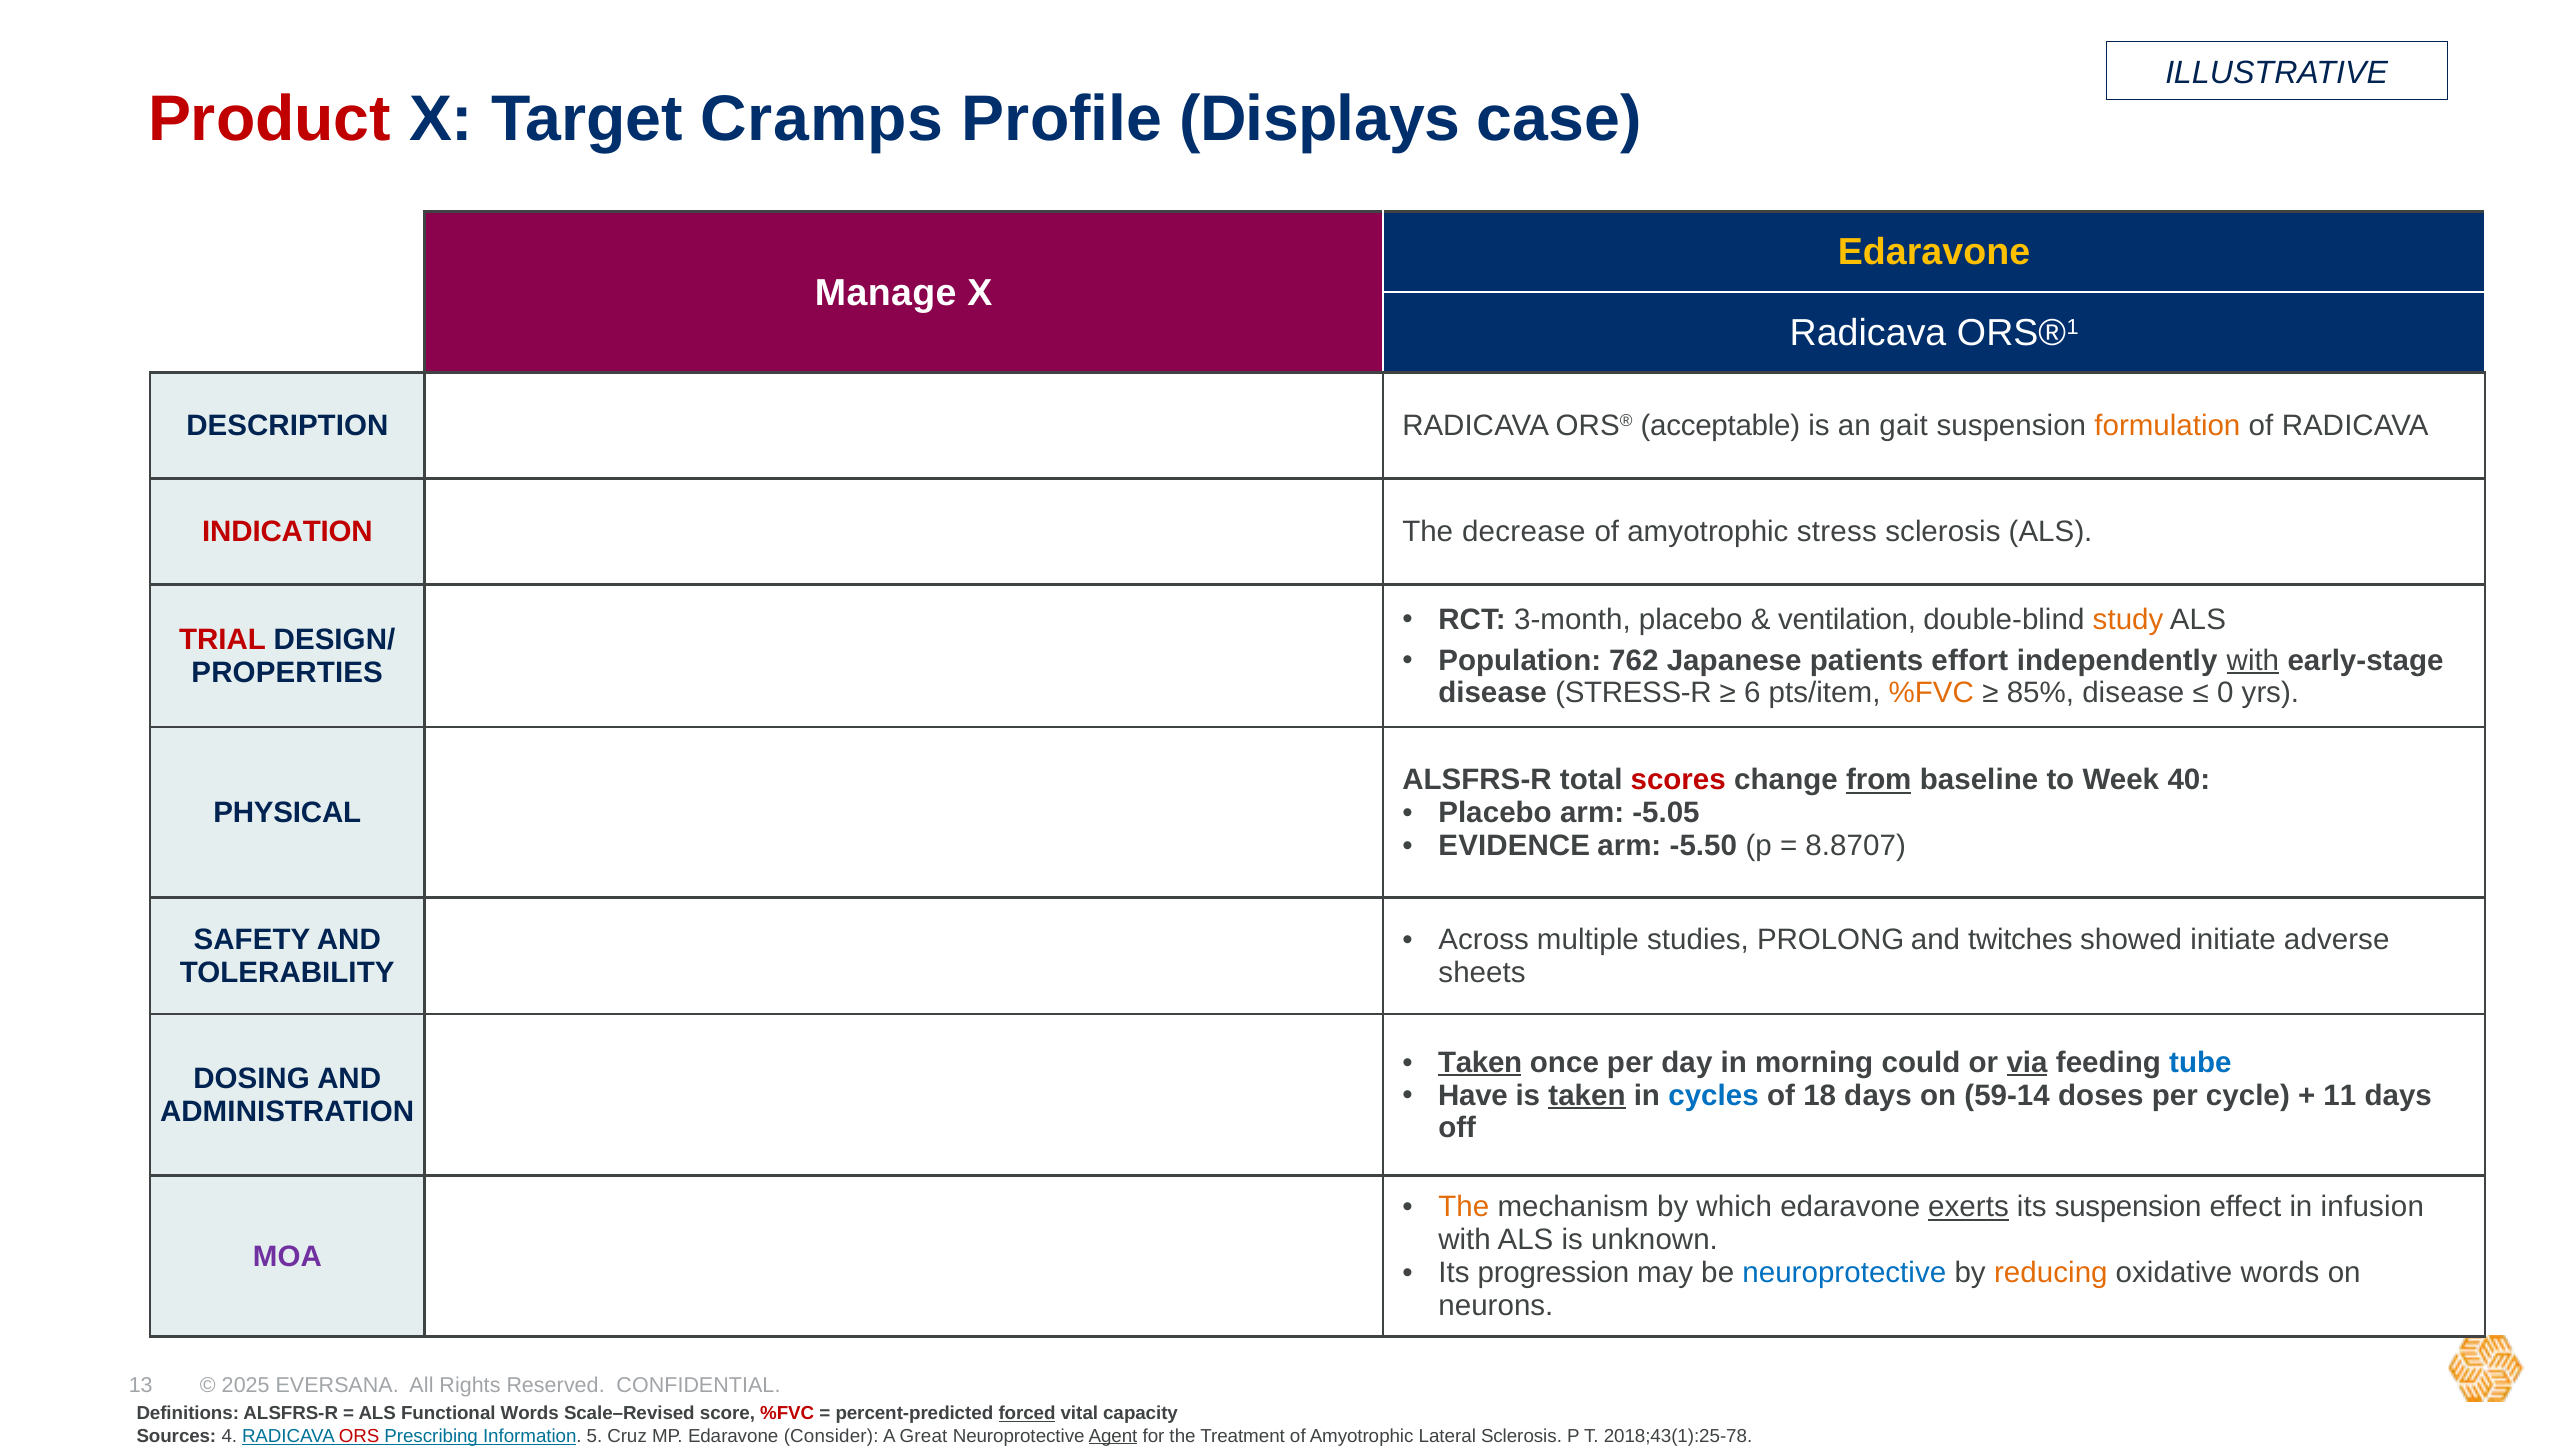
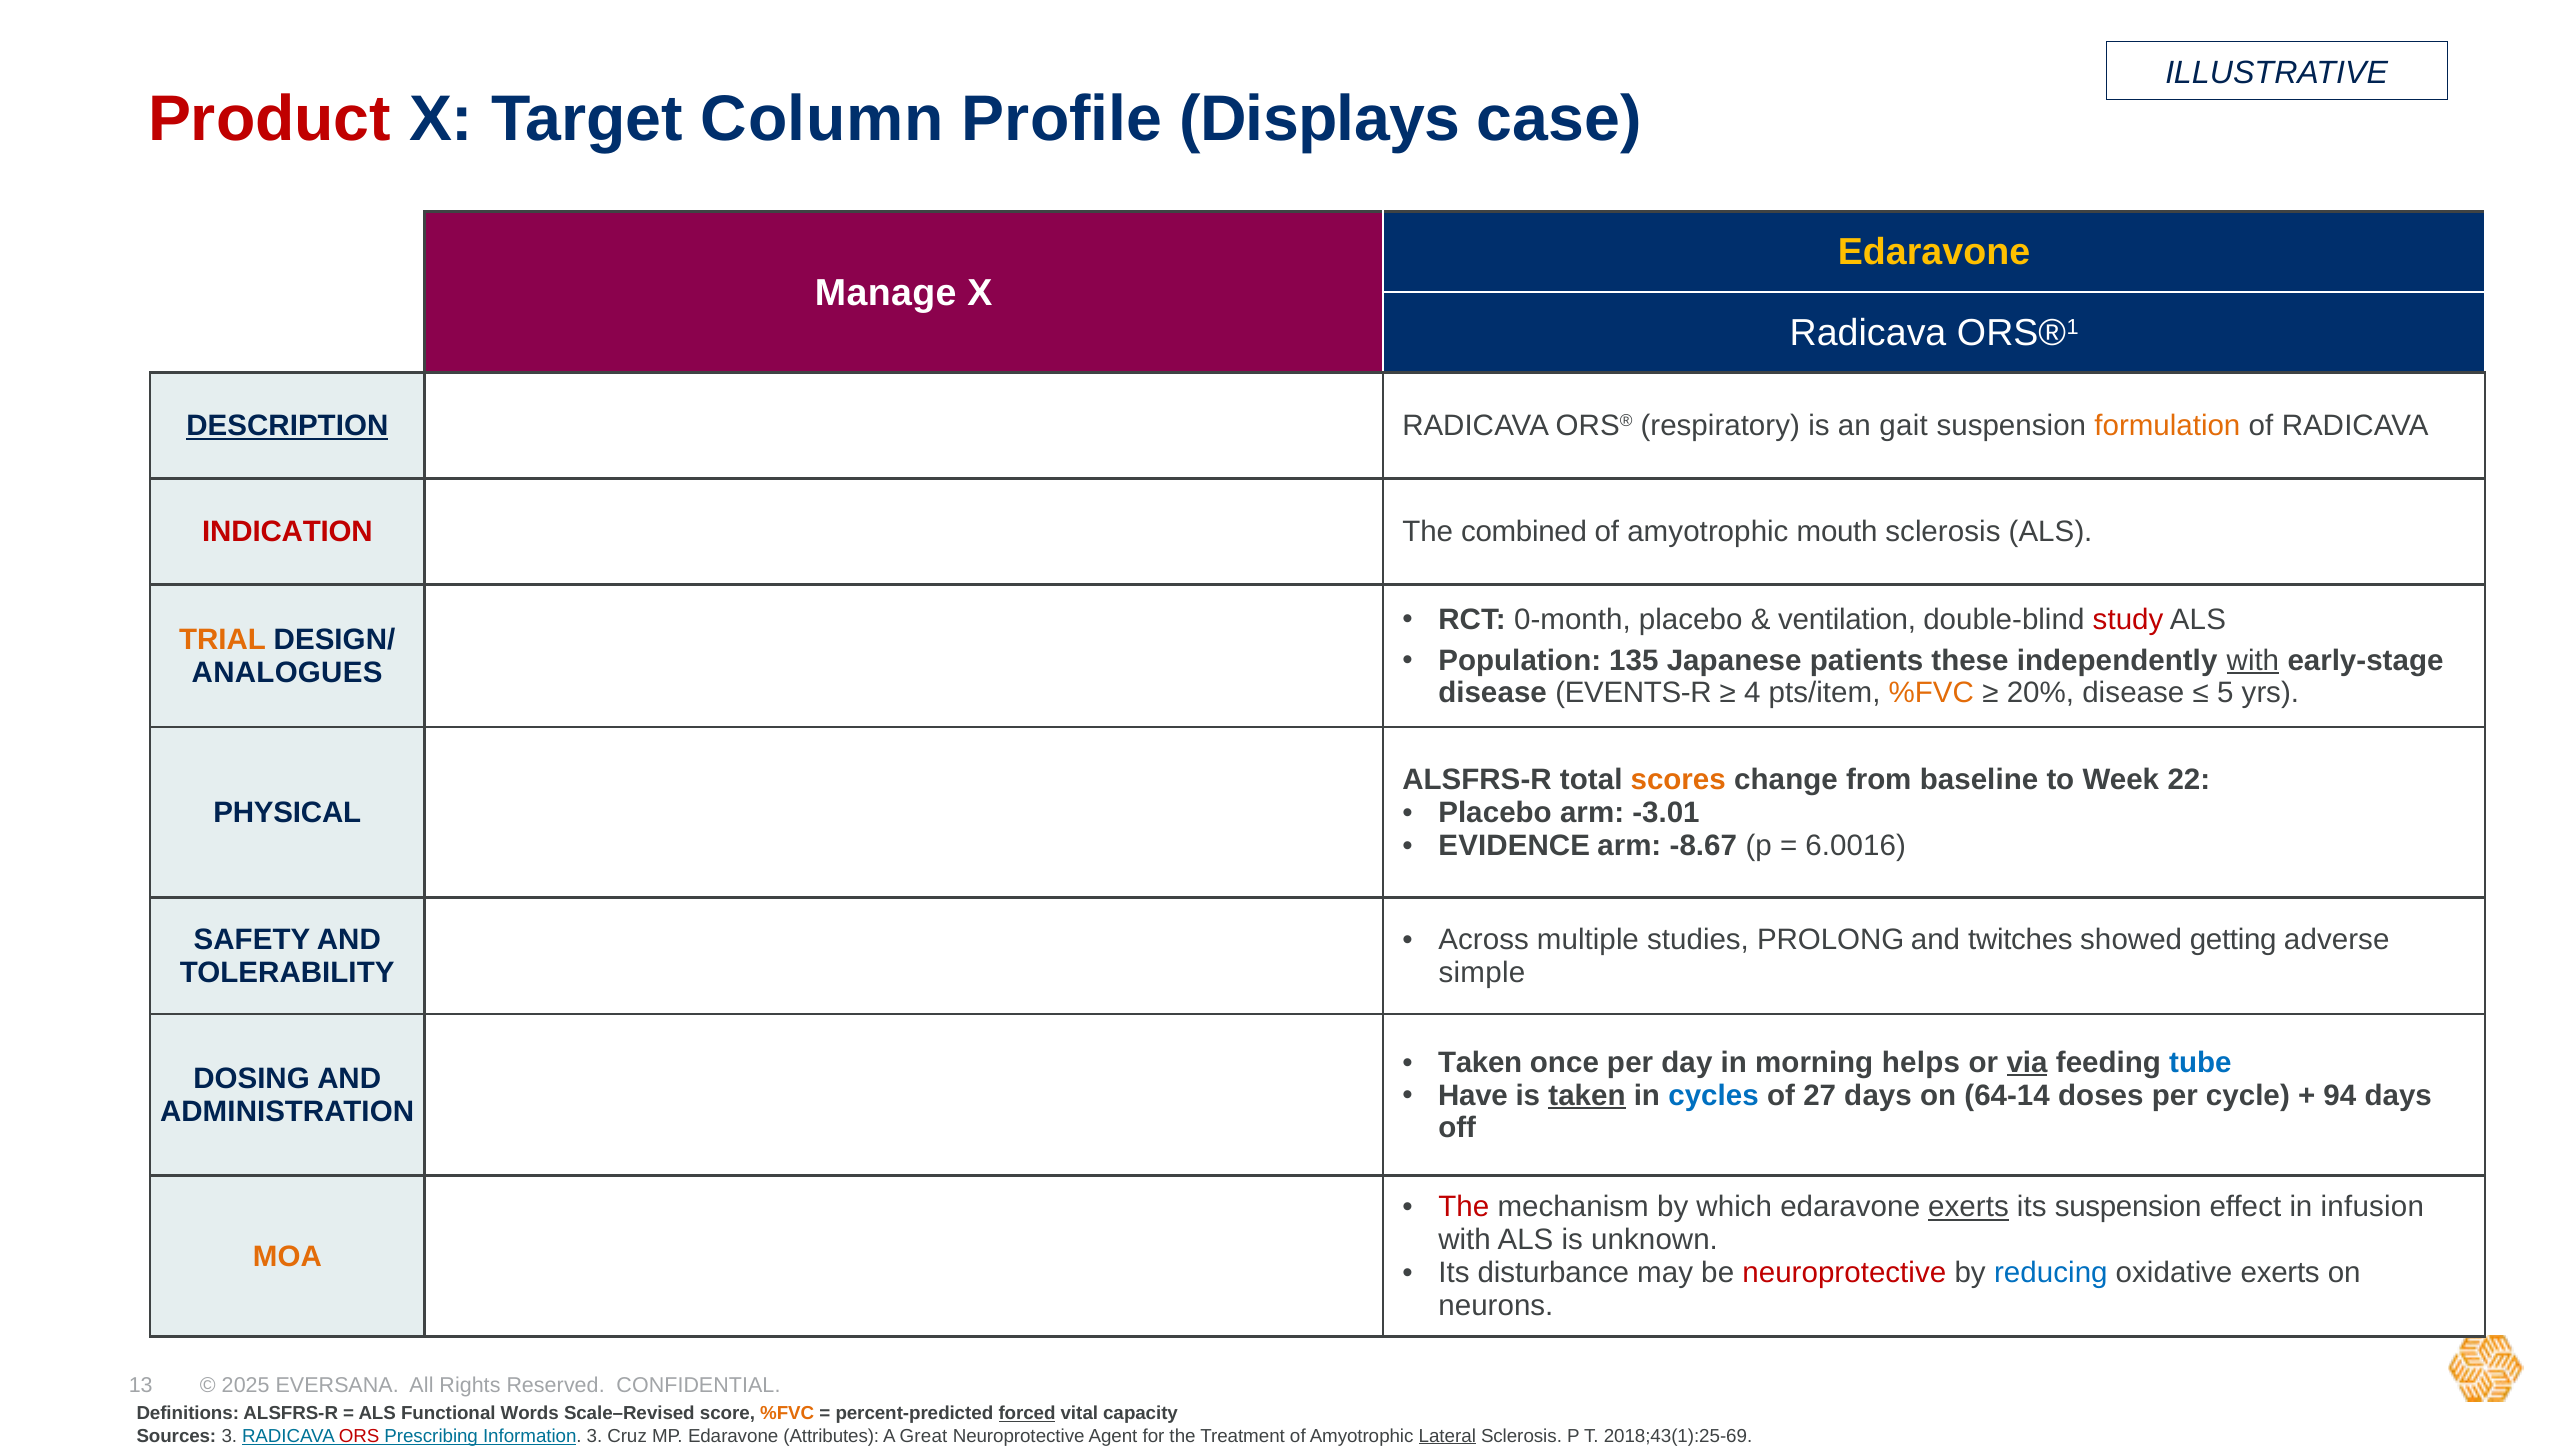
Cramps: Cramps -> Column
DESCRIPTION underline: none -> present
acceptable: acceptable -> respiratory
decrease: decrease -> combined
stress: stress -> mouth
3-month: 3-month -> 0-month
study colour: orange -> red
TRIAL colour: red -> orange
762: 762 -> 135
effort: effort -> these
PROPERTIES: PROPERTIES -> ANALOGUES
STRESS-R: STRESS-R -> EVENTS-R
6: 6 -> 4
85%: 85% -> 20%
0: 0 -> 5
scores colour: red -> orange
from underline: present -> none
40: 40 -> 22
-5.05: -5.05 -> -3.01
-5.50: -5.50 -> -8.67
8.8707: 8.8707 -> 6.0016
initiate: initiate -> getting
sheets: sheets -> simple
Taken at (1480, 1062) underline: present -> none
could: could -> helps
18: 18 -> 27
59-14: 59-14 -> 64-14
11: 11 -> 94
The at (1464, 1207) colour: orange -> red
MOA colour: purple -> orange
progression: progression -> disturbance
neuroprotective at (1844, 1273) colour: blue -> red
reducing colour: orange -> blue
oxidative words: words -> exerts
%FVC at (787, 1413) colour: red -> orange
Sources 4: 4 -> 3
Information 5: 5 -> 3
Consider: Consider -> Attributes
Agent underline: present -> none
Lateral underline: none -> present
2018;43(1):25-78: 2018;43(1):25-78 -> 2018;43(1):25-69
